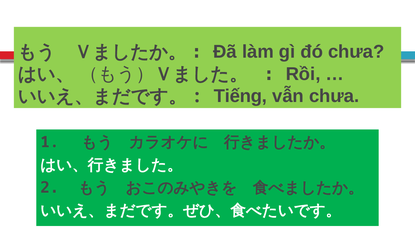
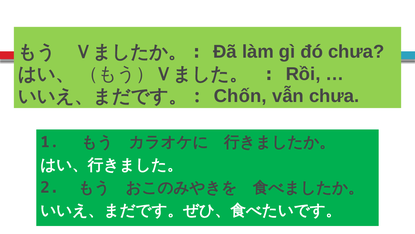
Tiếng: Tiếng -> Chốn
